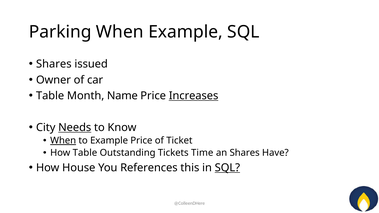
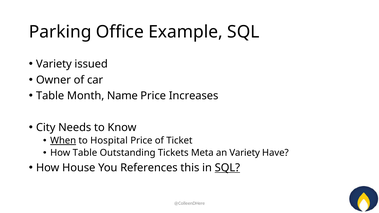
Parking When: When -> Office
Shares at (54, 64): Shares -> Variety
Increases underline: present -> none
Needs underline: present -> none
to Example: Example -> Hospital
Time: Time -> Meta
an Shares: Shares -> Variety
